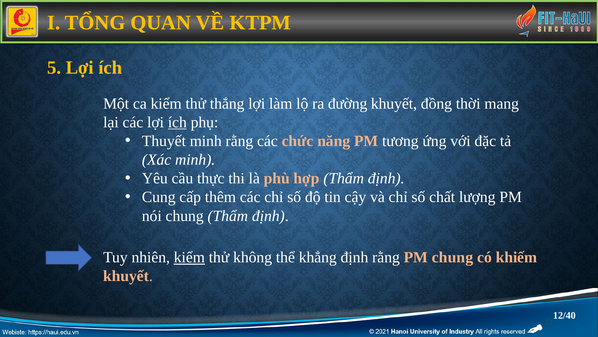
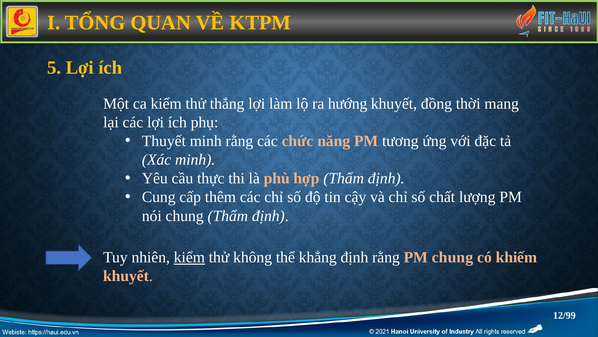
đường: đường -> hướng
ích at (177, 122) underline: present -> none
12/40: 12/40 -> 12/99
